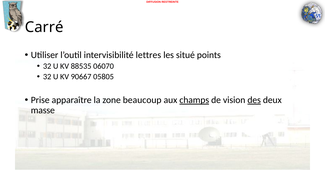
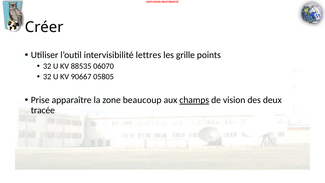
Carré: Carré -> Créer
situé: situé -> grille
des underline: present -> none
masse: masse -> tracée
